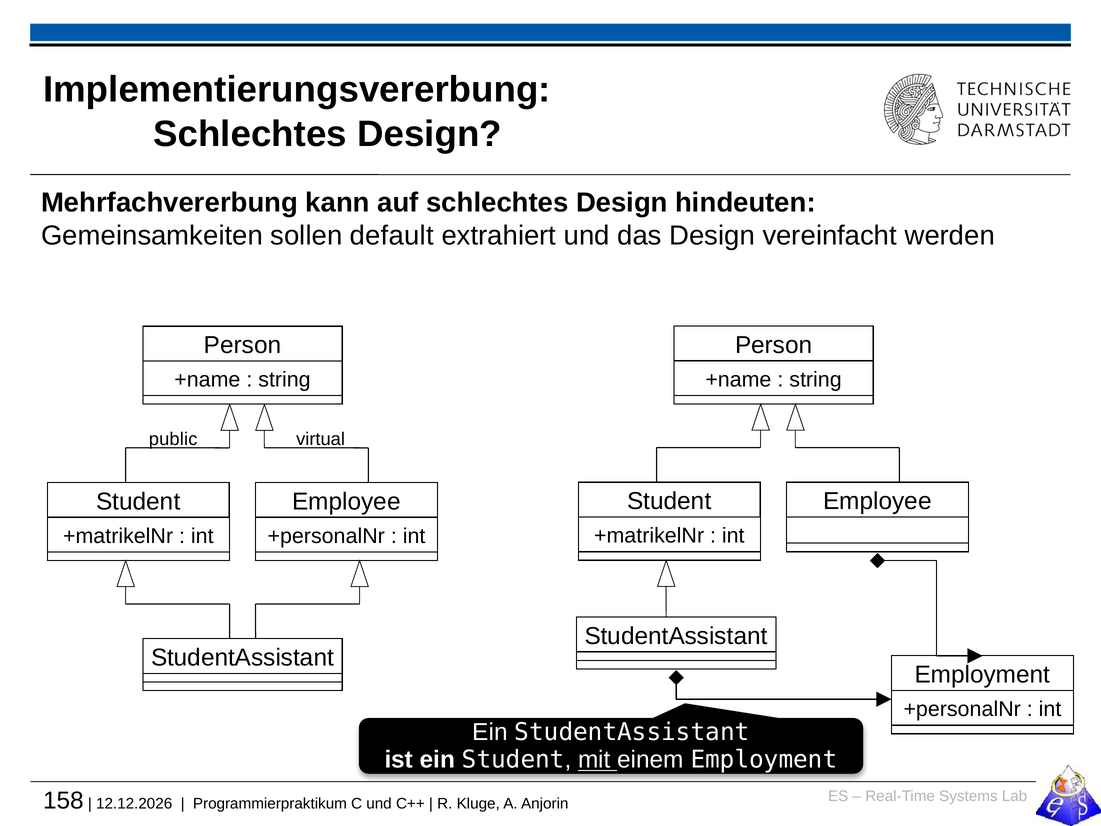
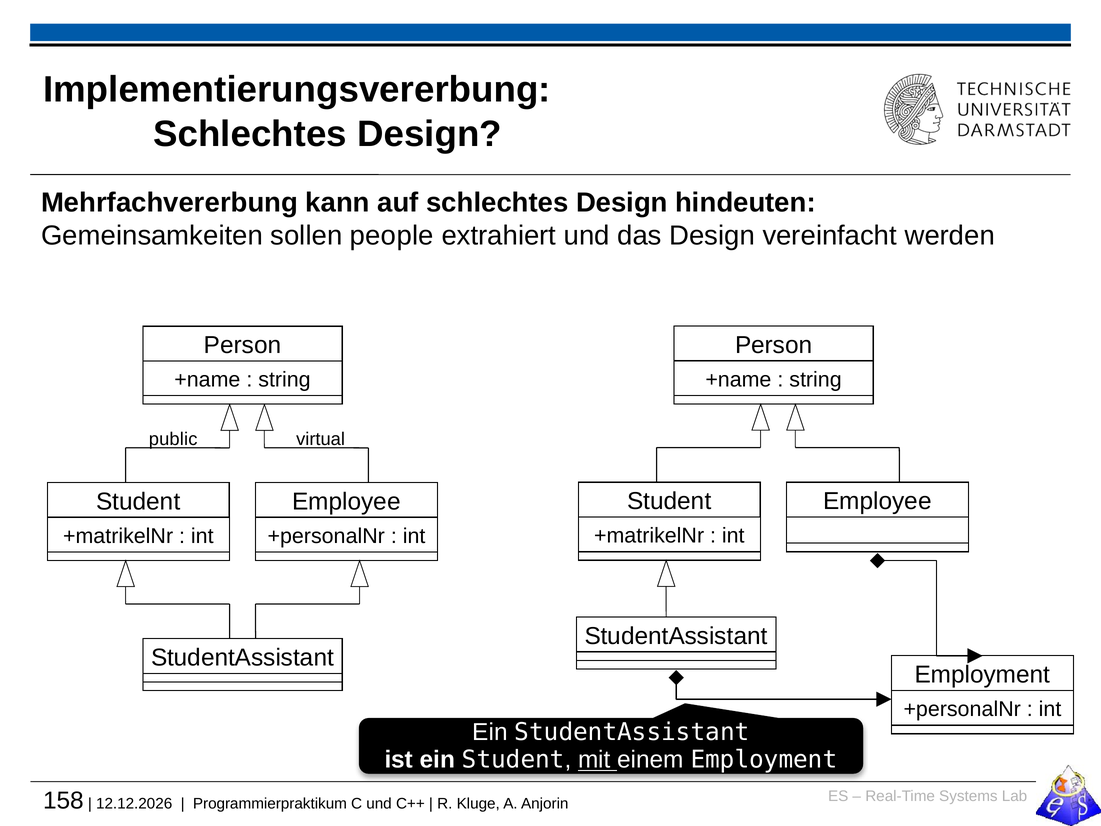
default: default -> people
